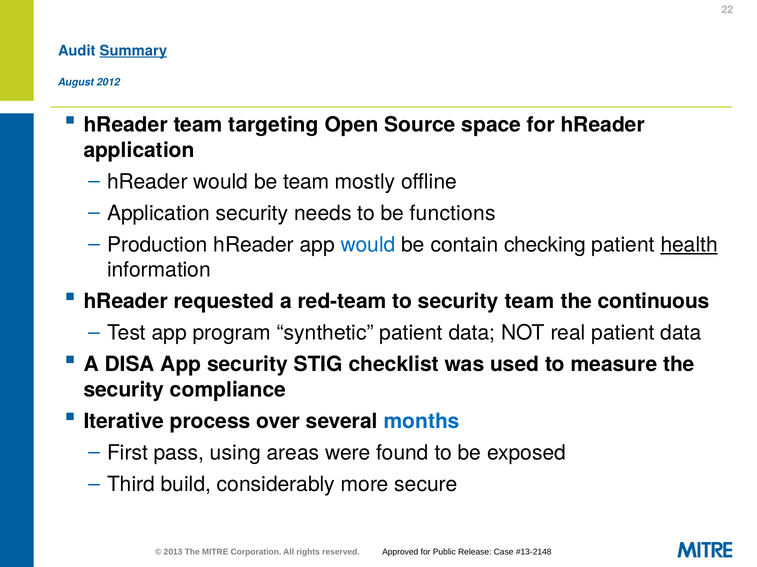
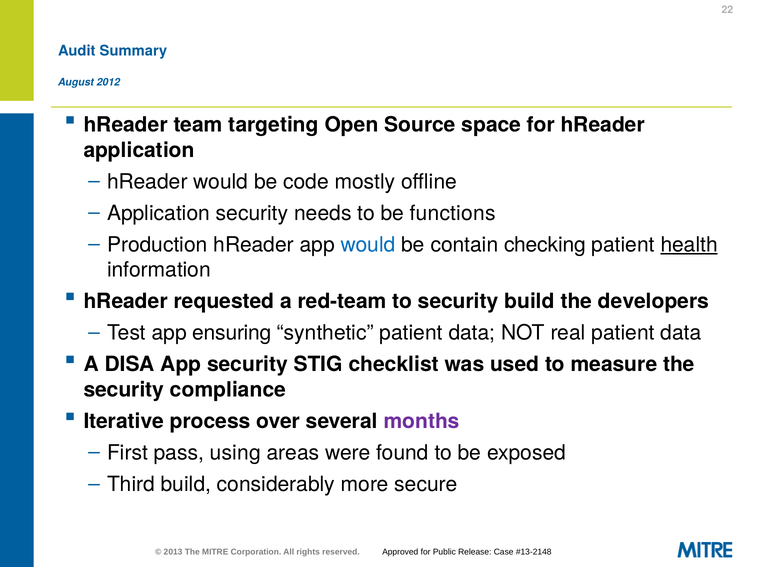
Summary underline: present -> none
be team: team -> code
security team: team -> build
continuous: continuous -> developers
program: program -> ensuring
months colour: blue -> purple
